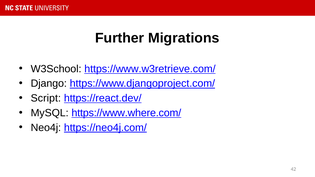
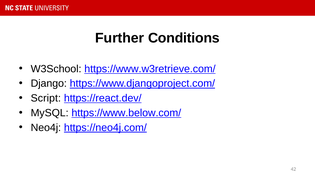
Migrations: Migrations -> Conditions
https://www.where.com/: https://www.where.com/ -> https://www.below.com/
